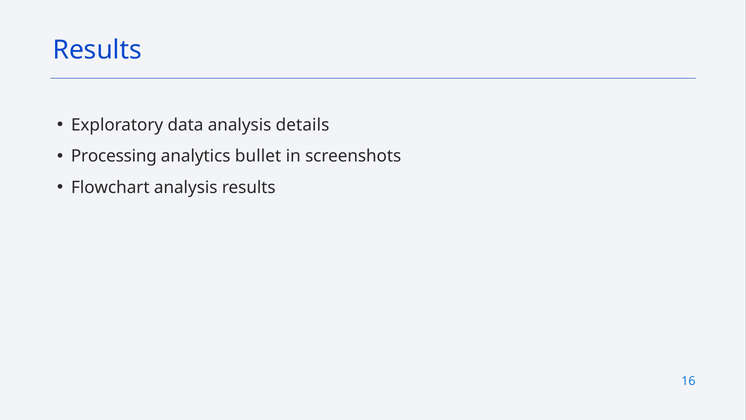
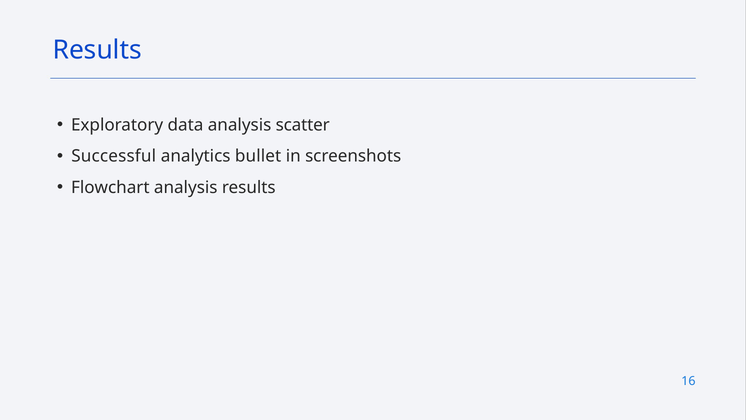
details: details -> scatter
Processing: Processing -> Successful
